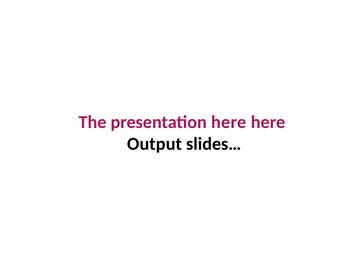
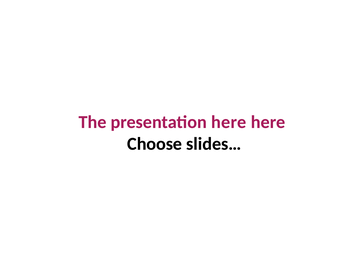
Output: Output -> Choose
